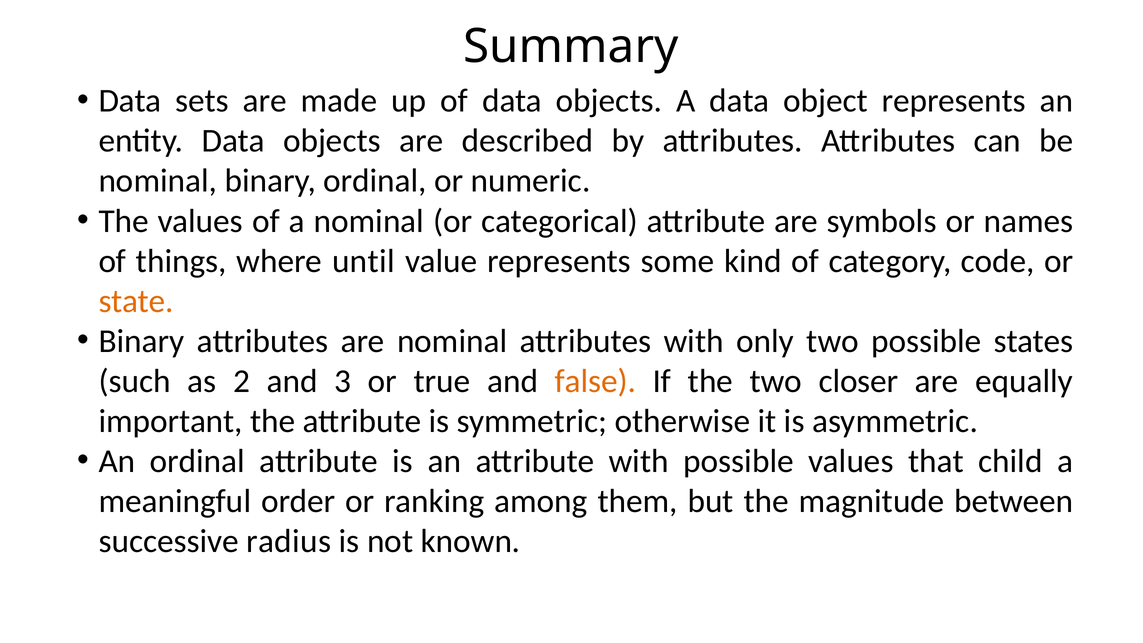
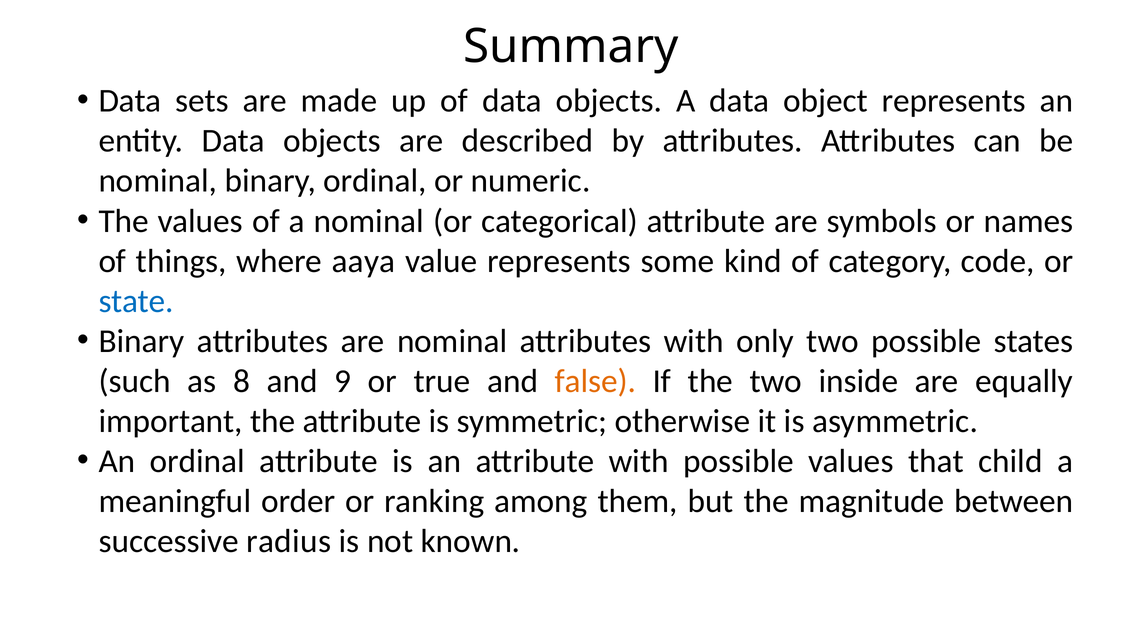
until: until -> aaya
state colour: orange -> blue
2: 2 -> 8
3: 3 -> 9
closer: closer -> inside
